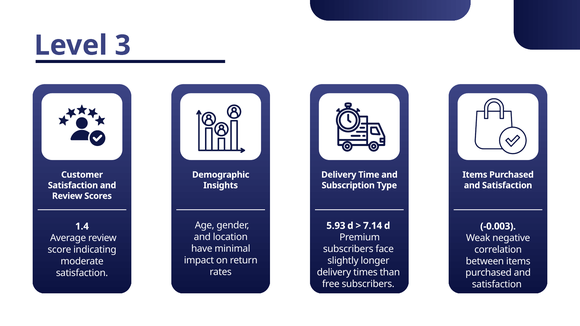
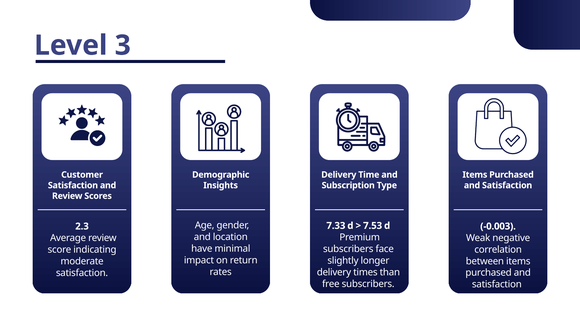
5.93: 5.93 -> 7.33
7.14: 7.14 -> 7.53
1.4: 1.4 -> 2.3
